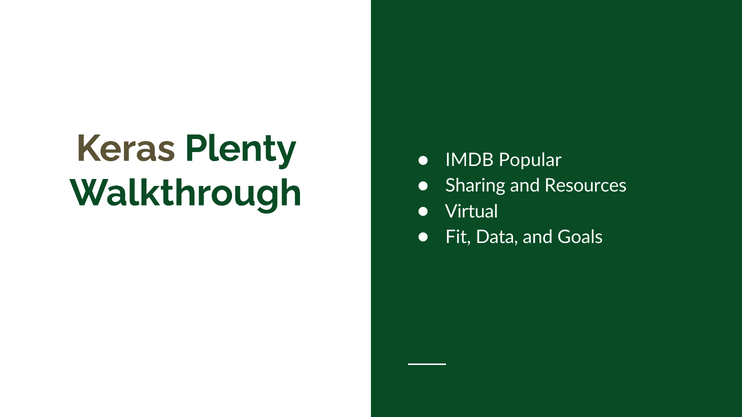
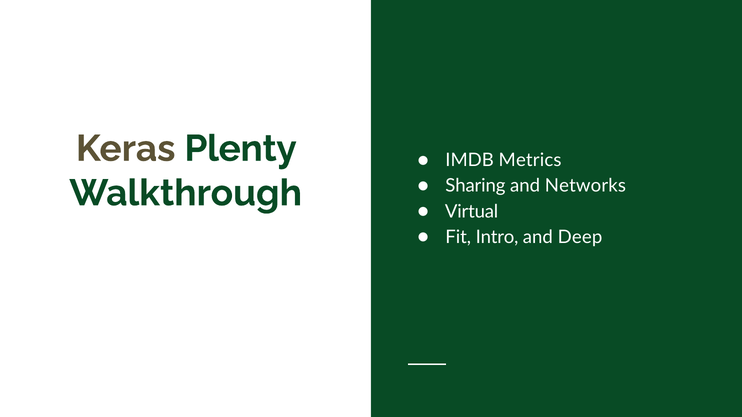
Popular: Popular -> Metrics
Resources: Resources -> Networks
Data: Data -> Intro
Goals: Goals -> Deep
